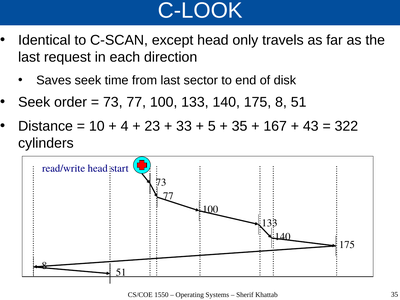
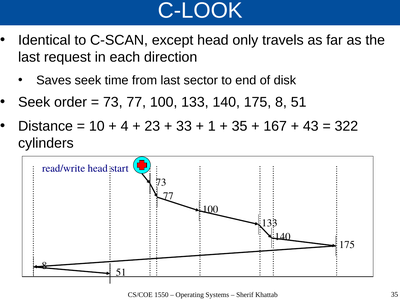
5: 5 -> 1
